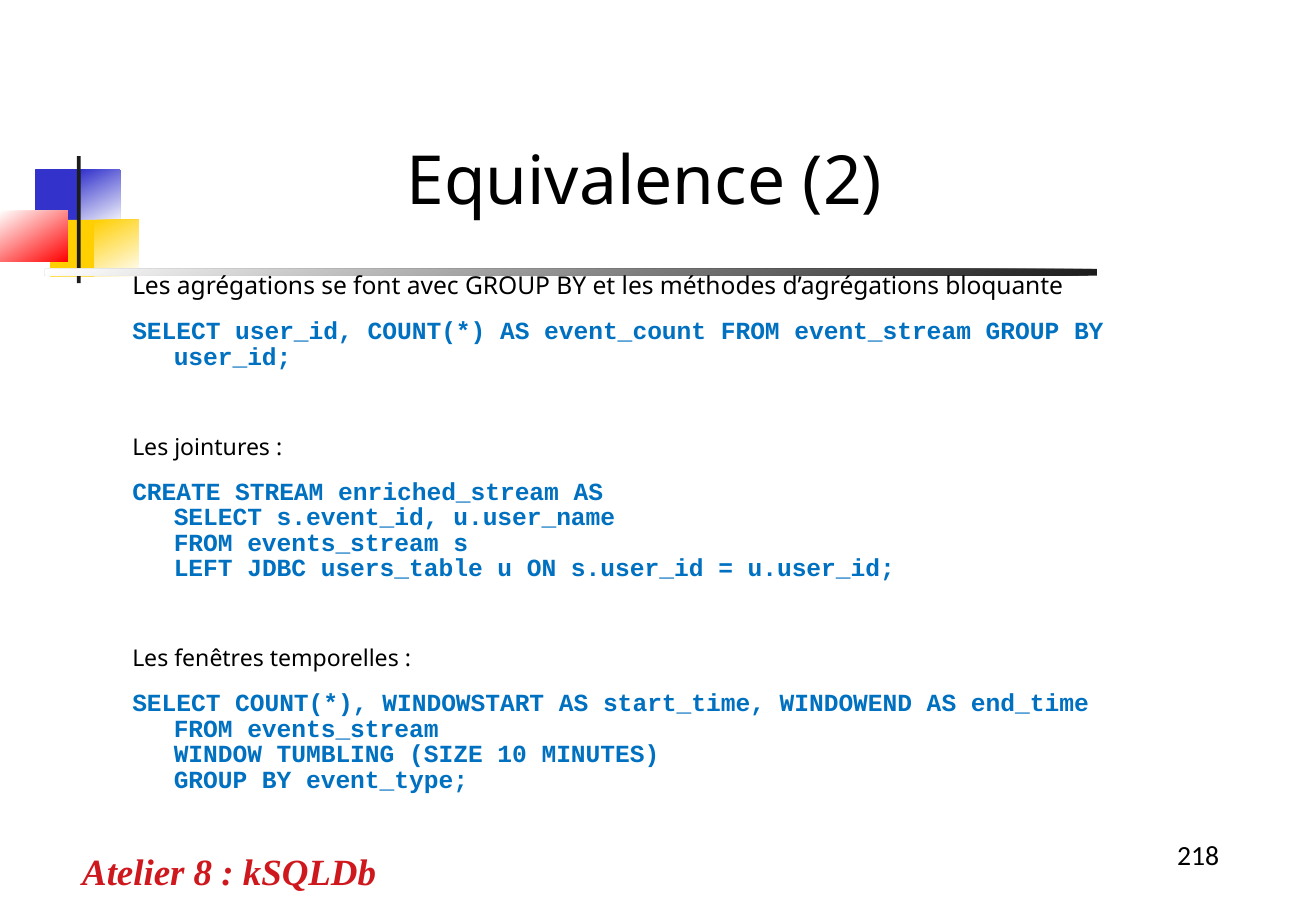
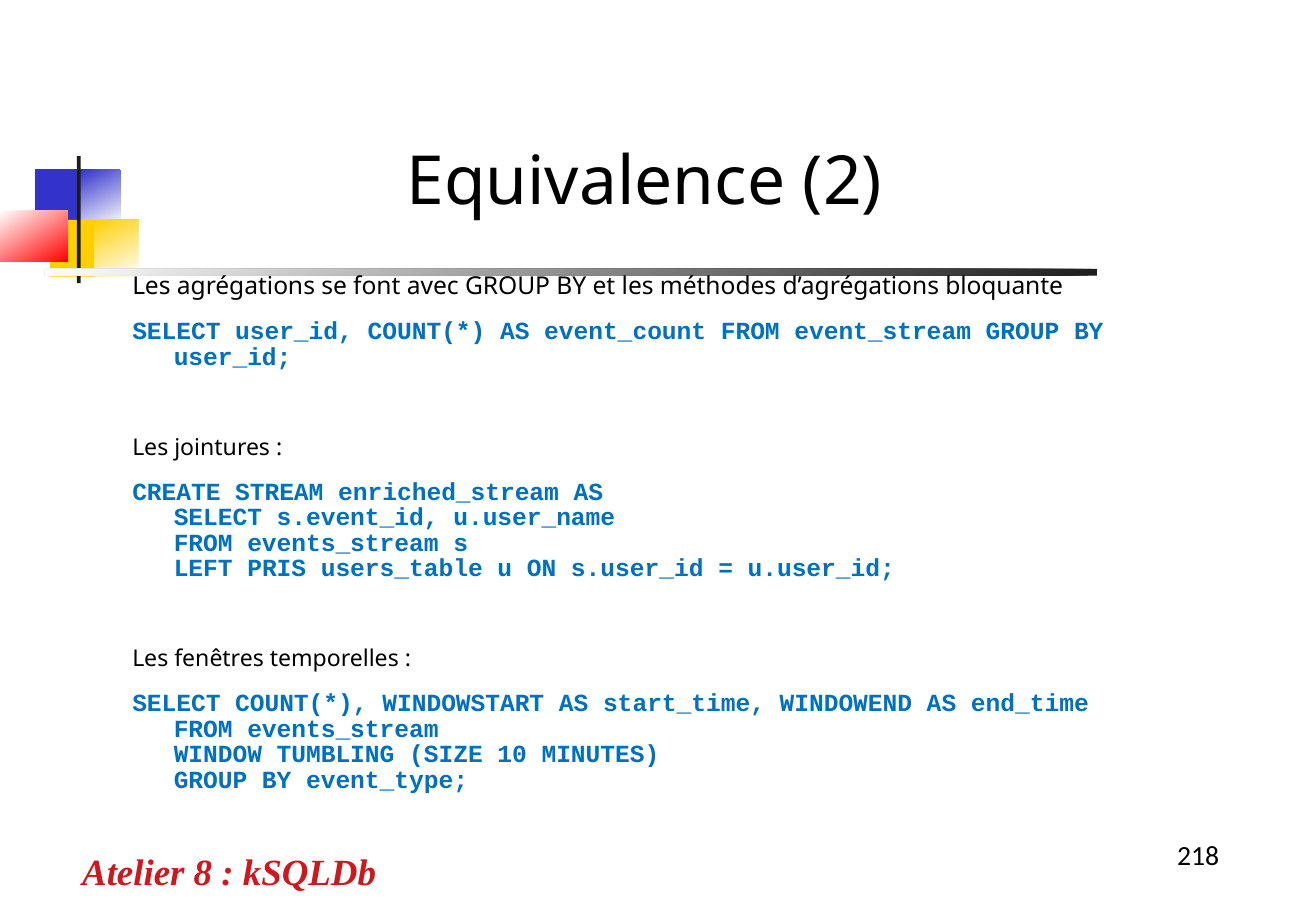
JDBC: JDBC -> PRIS
